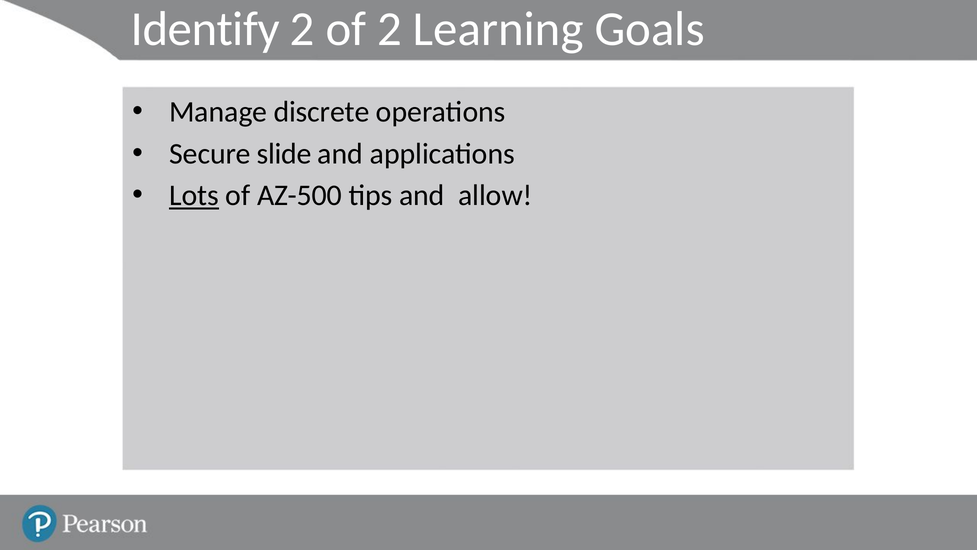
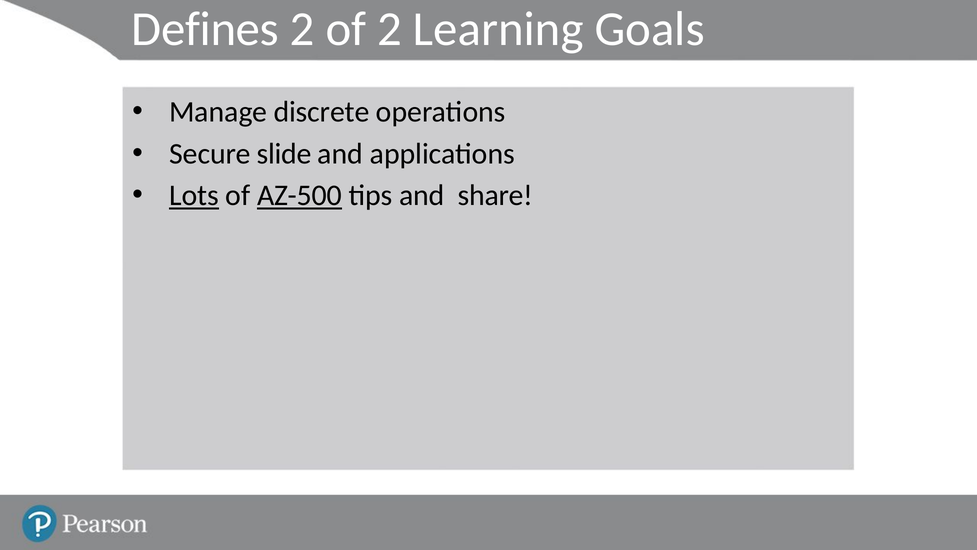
Identify: Identify -> Defines
AZ-500 underline: none -> present
allow: allow -> share
